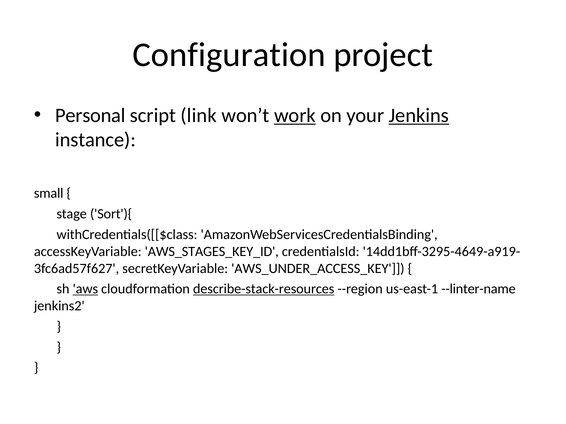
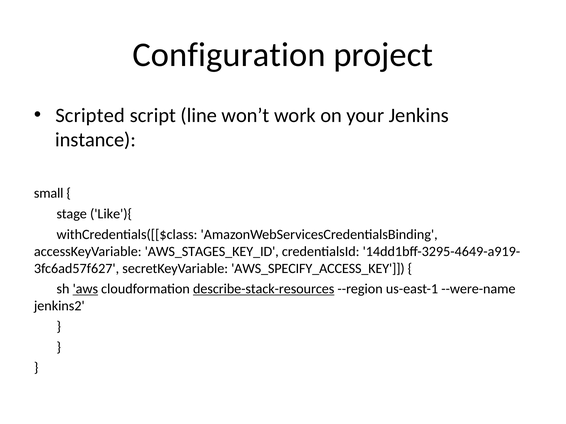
Personal: Personal -> Scripted
link: link -> line
work underline: present -> none
Jenkins underline: present -> none
Sort'){: Sort'){ -> Like'){
AWS_UNDER_ACCESS_KEY: AWS_UNDER_ACCESS_KEY -> AWS_SPECIFY_ACCESS_KEY
--linter-name: --linter-name -> --were-name
